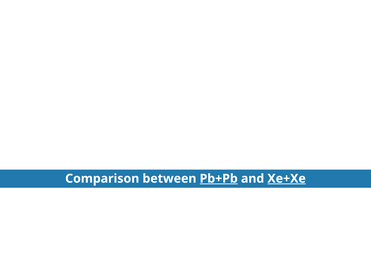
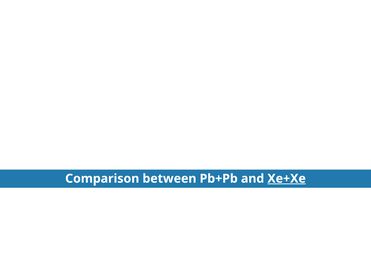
Pb+Pb underline: present -> none
